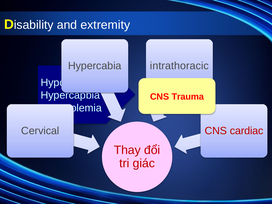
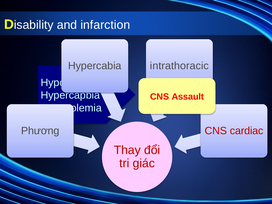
extremity: extremity -> infarction
Trauma: Trauma -> Assault
Cervical: Cervical -> Phương
